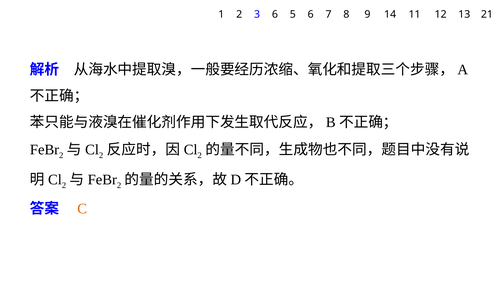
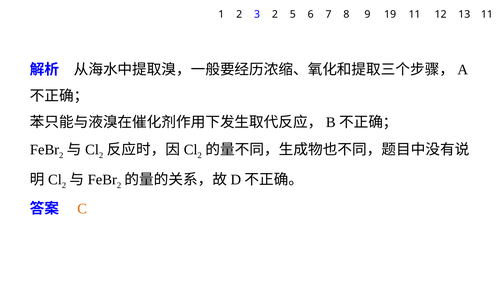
3 6: 6 -> 2
14: 14 -> 19
13 21: 21 -> 11
